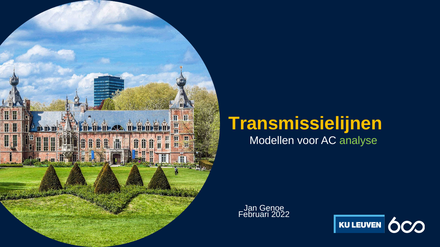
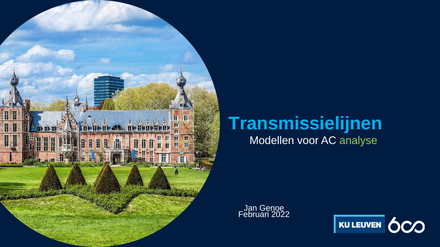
Transmissielijnen colour: yellow -> light blue
